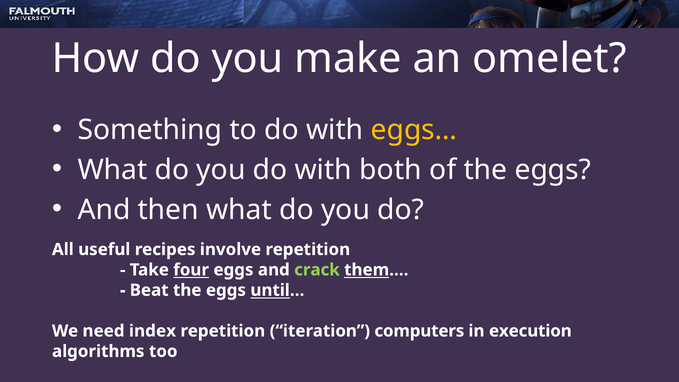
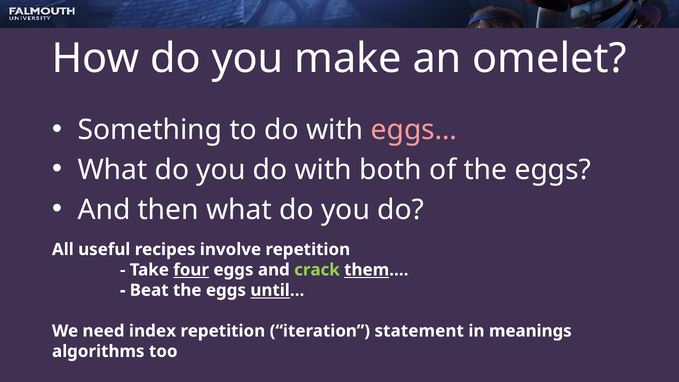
eggs… colour: yellow -> pink
computers: computers -> statement
execution: execution -> meanings
